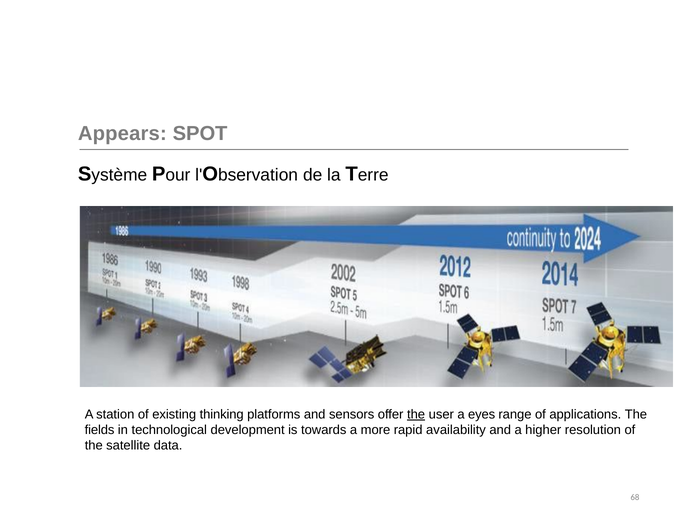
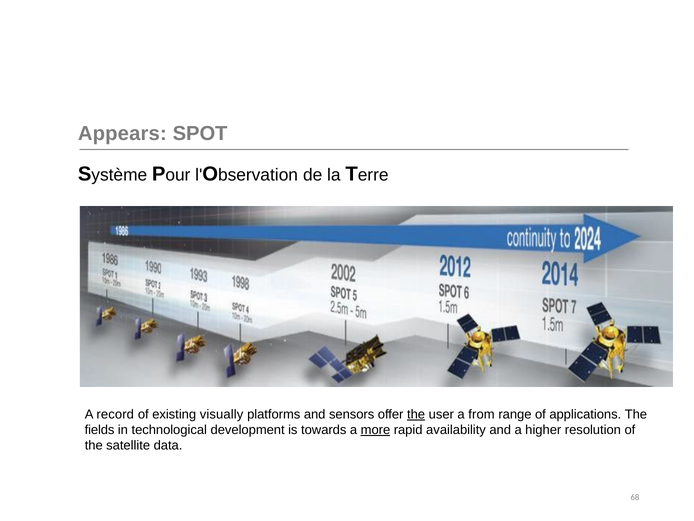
station: station -> record
thinking: thinking -> visually
eyes: eyes -> from
more underline: none -> present
